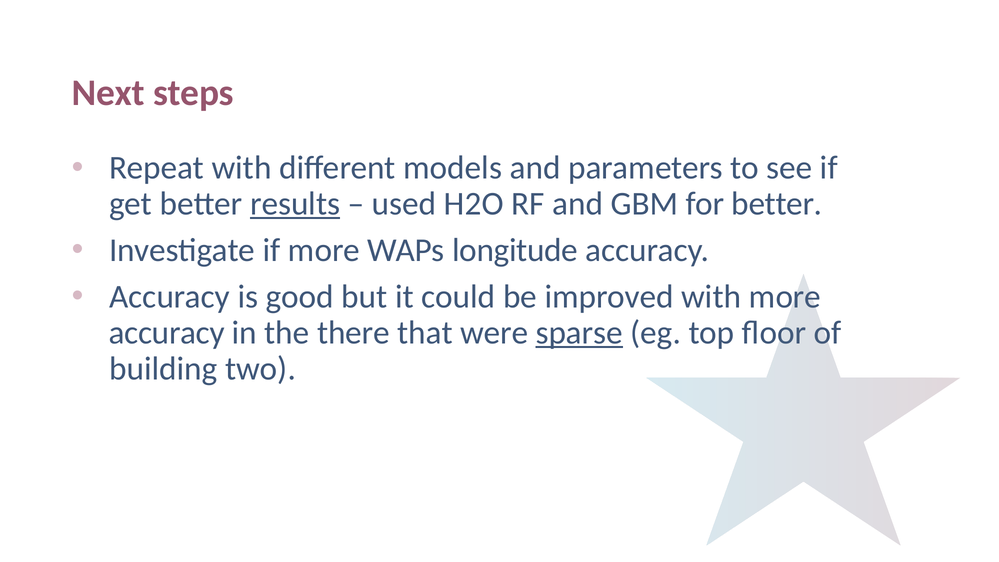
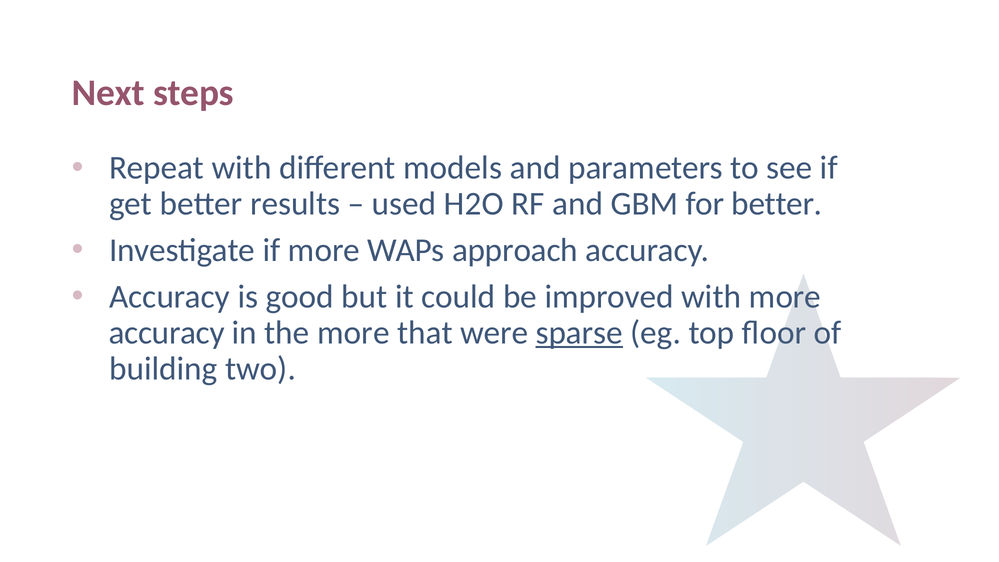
results underline: present -> none
longitude: longitude -> approach
the there: there -> more
